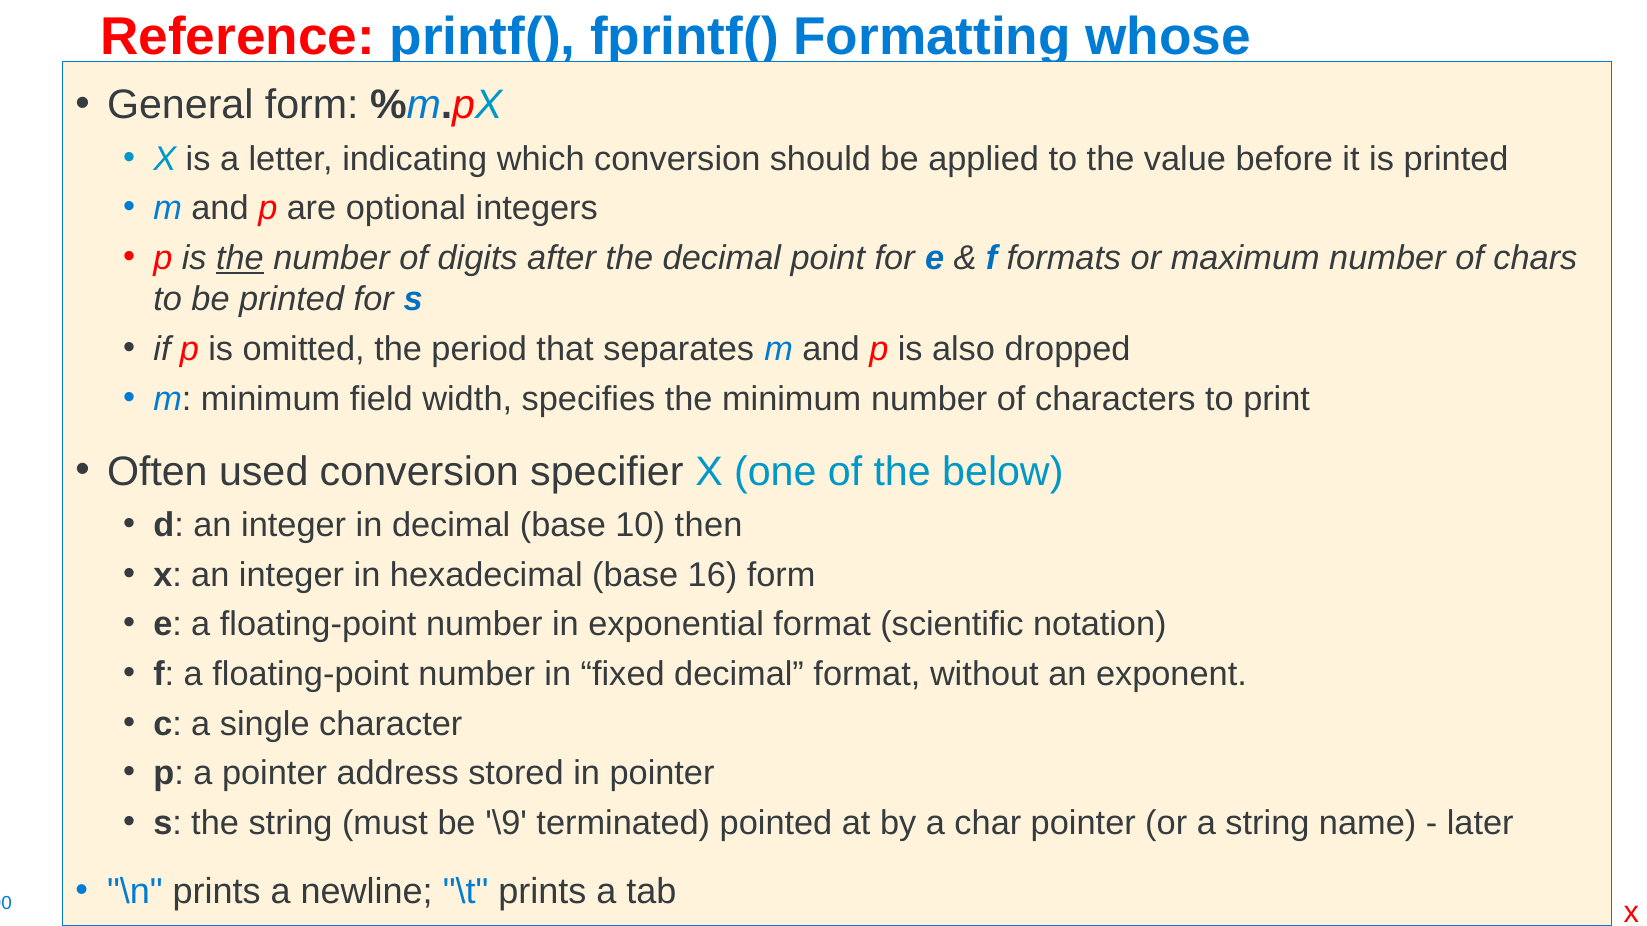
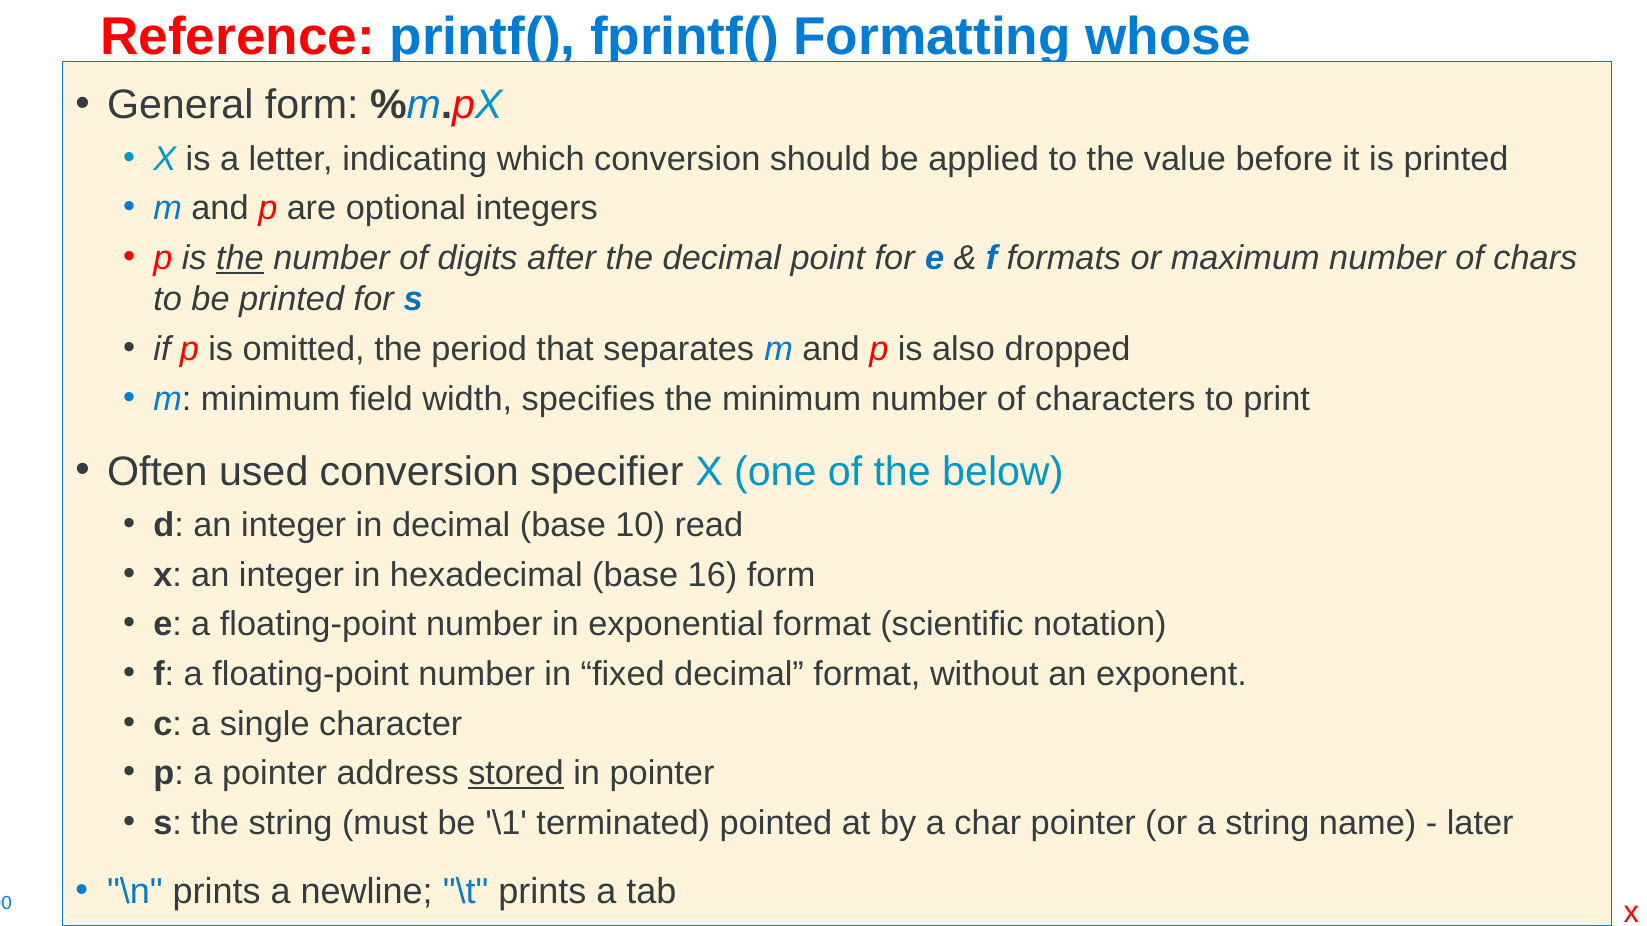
then: then -> read
stored underline: none -> present
\9: \9 -> \1
